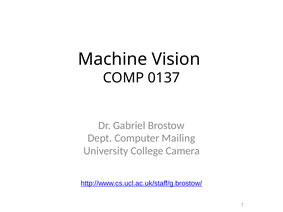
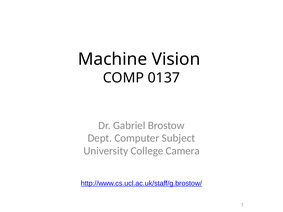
Mailing: Mailing -> Subject
